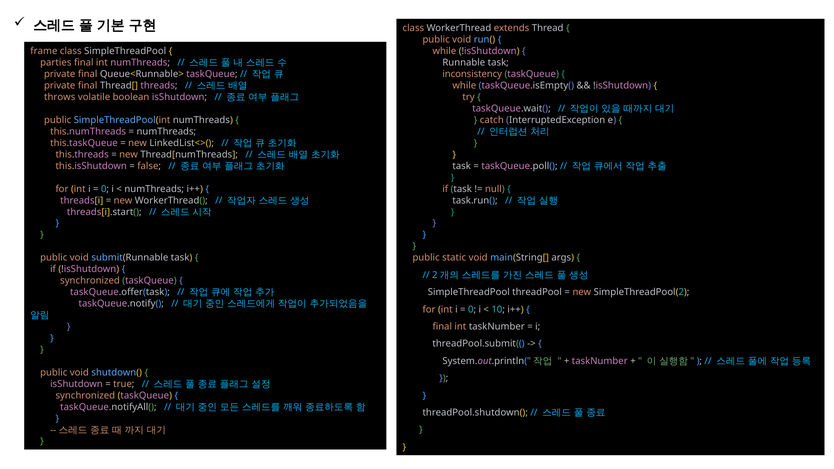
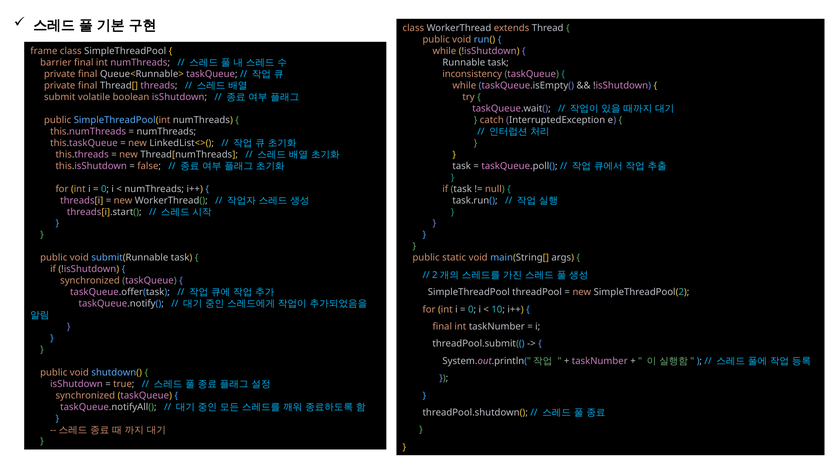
parties: parties -> barrier
throws: throws -> submit
